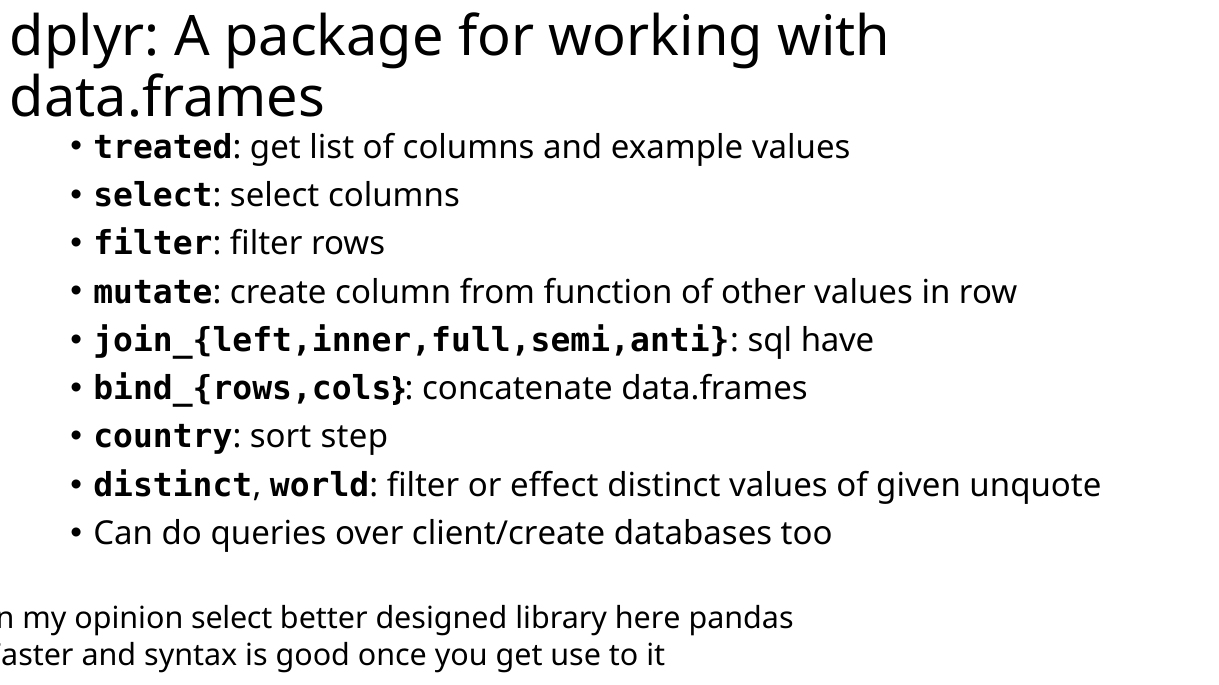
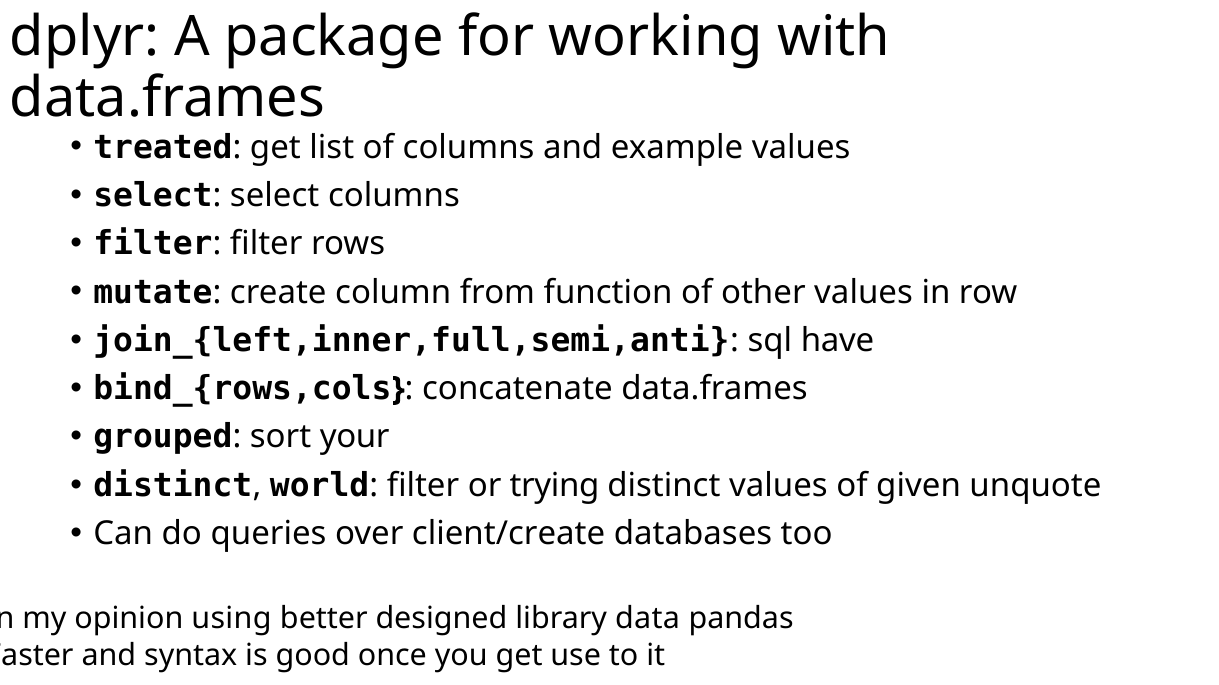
country: country -> grouped
step: step -> your
effect: effect -> trying
opinion select: select -> using
here: here -> data
